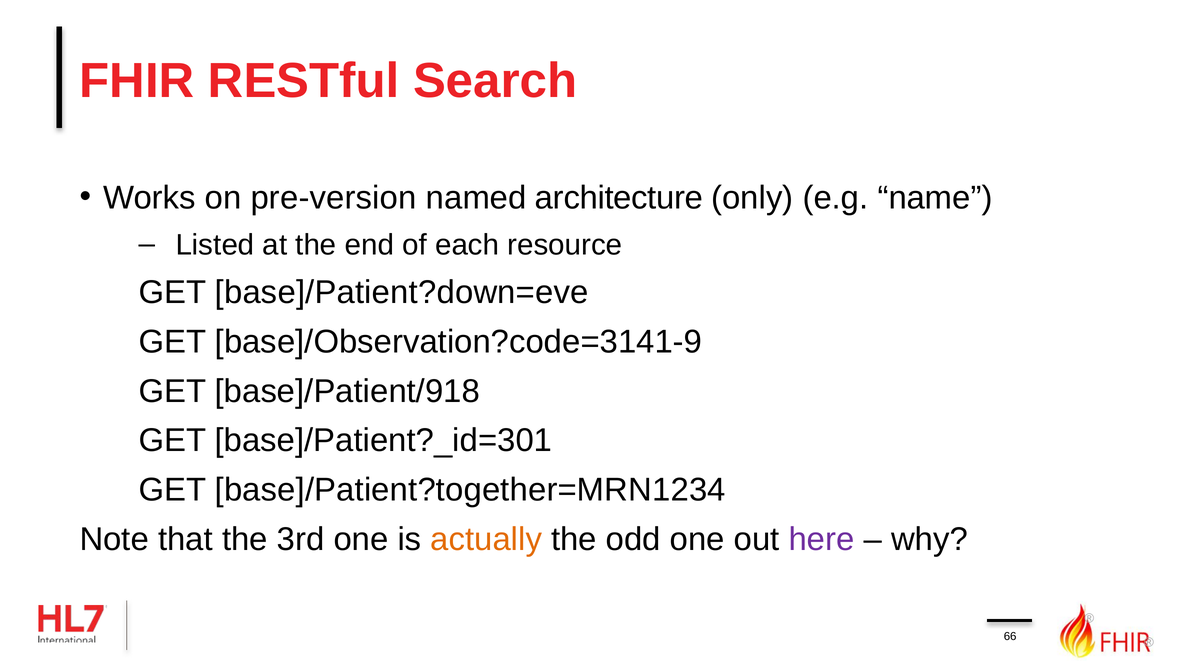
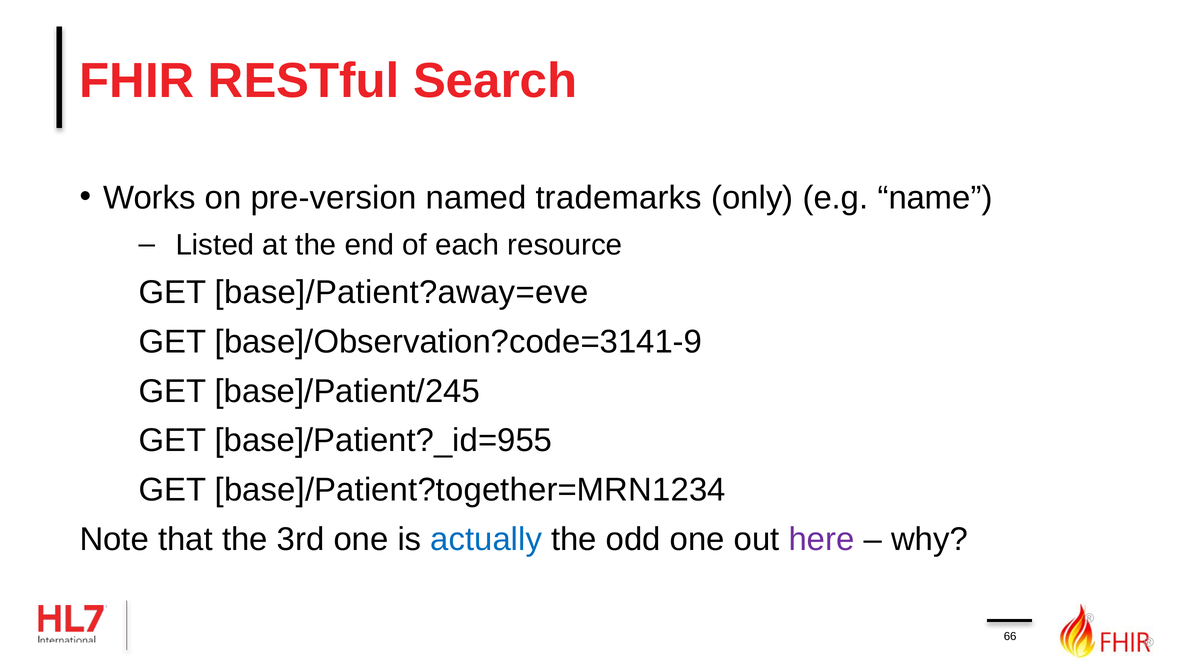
architecture: architecture -> trademarks
base]/Patient?down=eve: base]/Patient?down=eve -> base]/Patient?away=eve
base]/Patient/918: base]/Patient/918 -> base]/Patient/245
base]/Patient?_id=301: base]/Patient?_id=301 -> base]/Patient?_id=955
actually colour: orange -> blue
